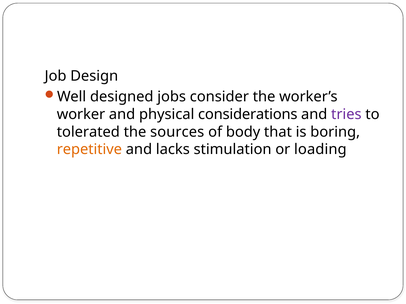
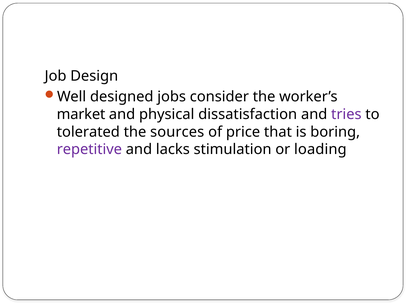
worker: worker -> market
considerations: considerations -> dissatisfaction
body: body -> price
repetitive colour: orange -> purple
